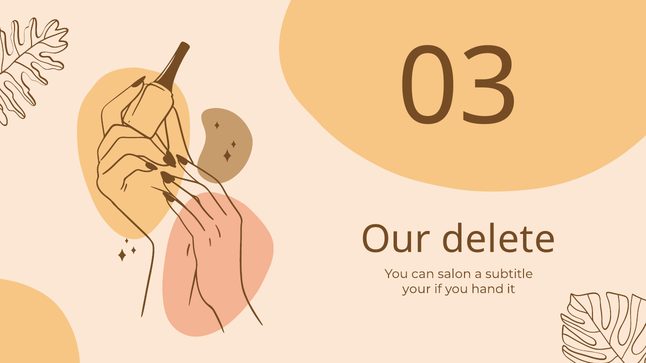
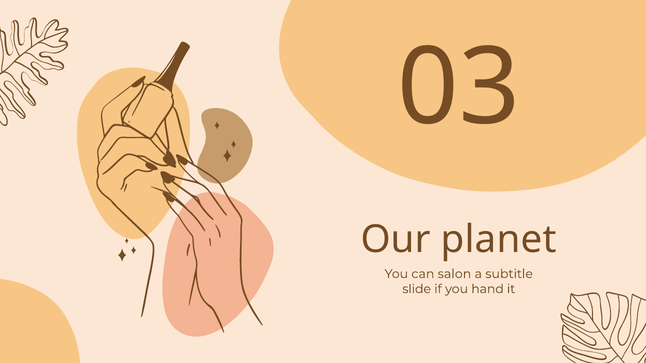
delete: delete -> planet
your: your -> slide
